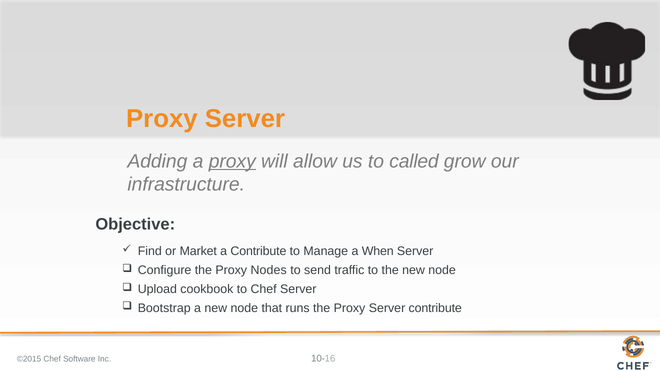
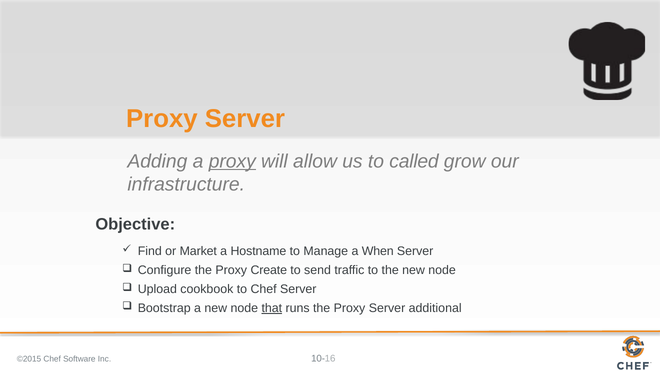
a Contribute: Contribute -> Hostname
Nodes: Nodes -> Create
that underline: none -> present
Server contribute: contribute -> additional
